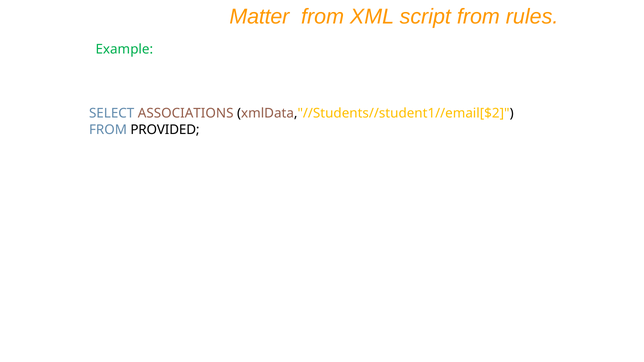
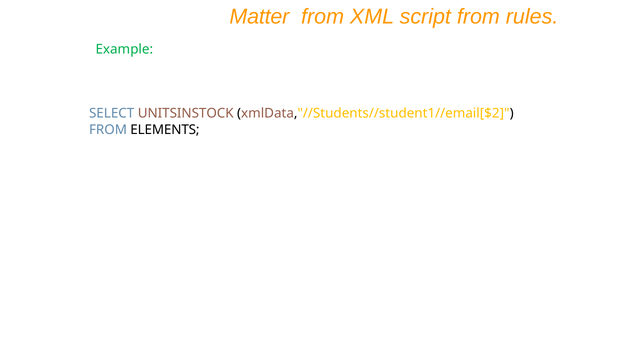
ASSOCIATIONS: ASSOCIATIONS -> UNITSINSTOCK
PROVIDED: PROVIDED -> ELEMENTS
